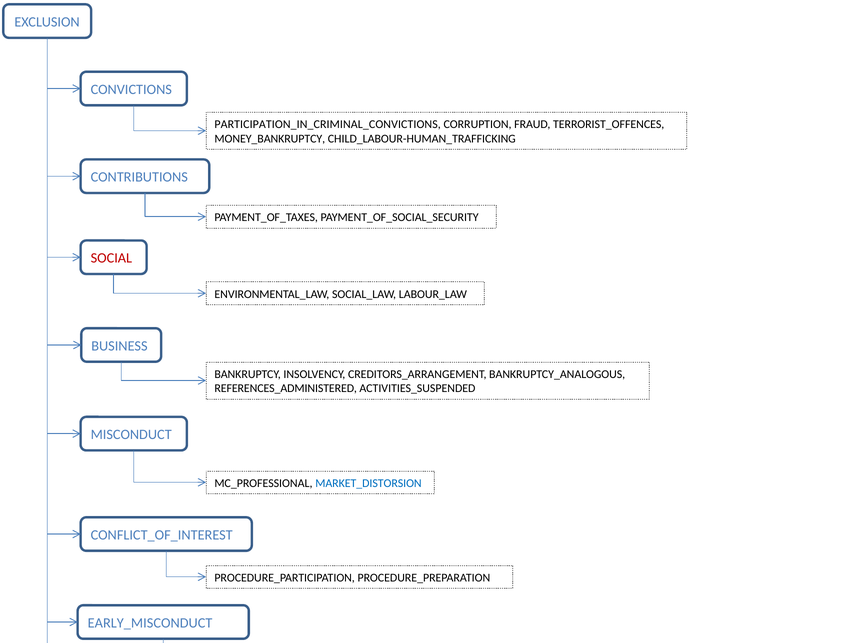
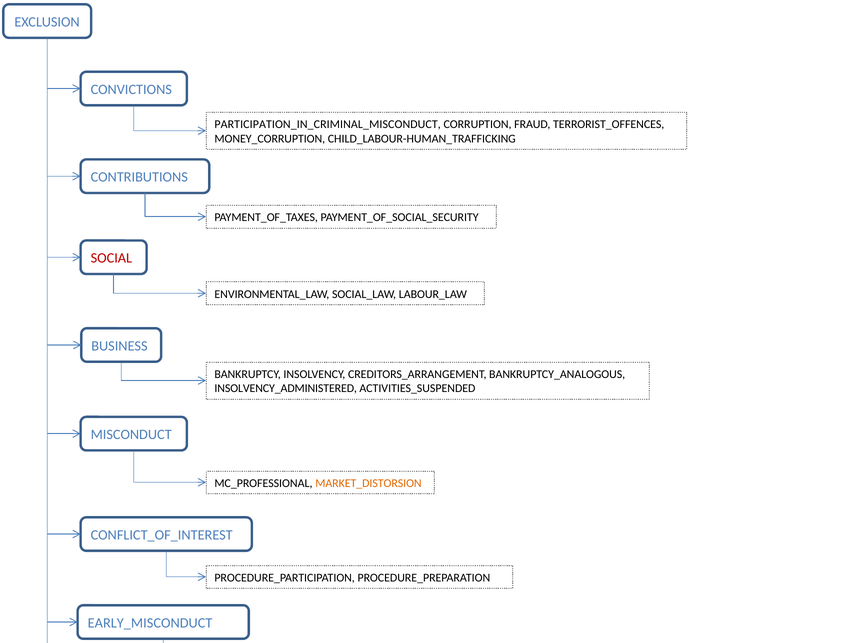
PARTICIPATION_IN_CRIMINAL_CONVICTIONS: PARTICIPATION_IN_CRIMINAL_CONVICTIONS -> PARTICIPATION_IN_CRIMINAL_MISCONDUCT
MONEY_BANKRUPTCY: MONEY_BANKRUPTCY -> MONEY_CORRUPTION
REFERENCES_ADMINISTERED: REFERENCES_ADMINISTERED -> INSOLVENCY_ADMINISTERED
MARKET_DISTORSION colour: blue -> orange
